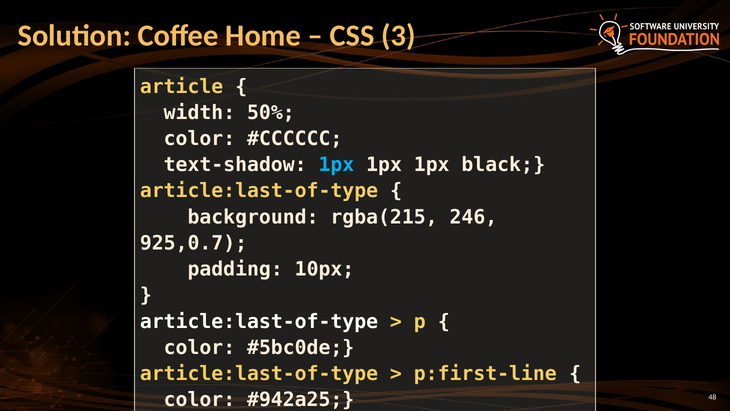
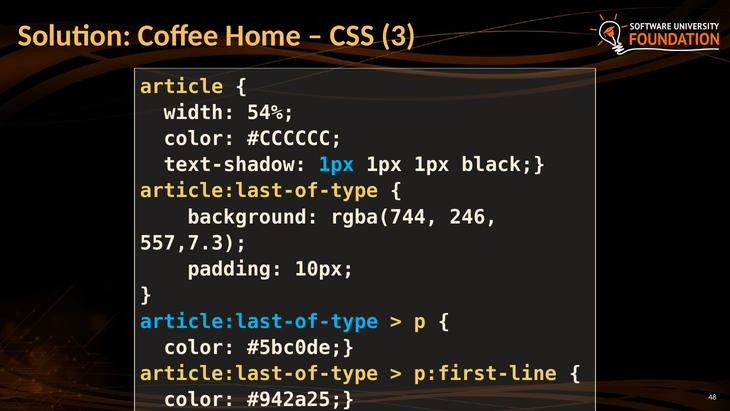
50%: 50% -> 54%
rgba(215: rgba(215 -> rgba(744
925,0.7: 925,0.7 -> 557,7.3
article:last-of-type at (259, 321) colour: white -> light blue
